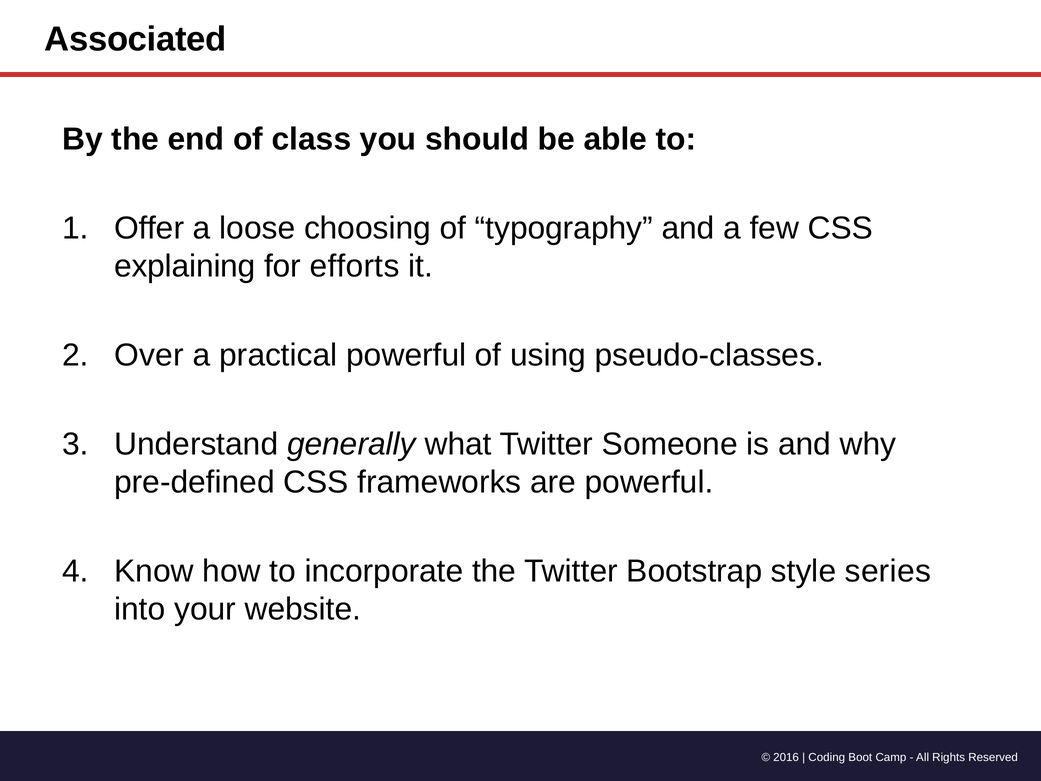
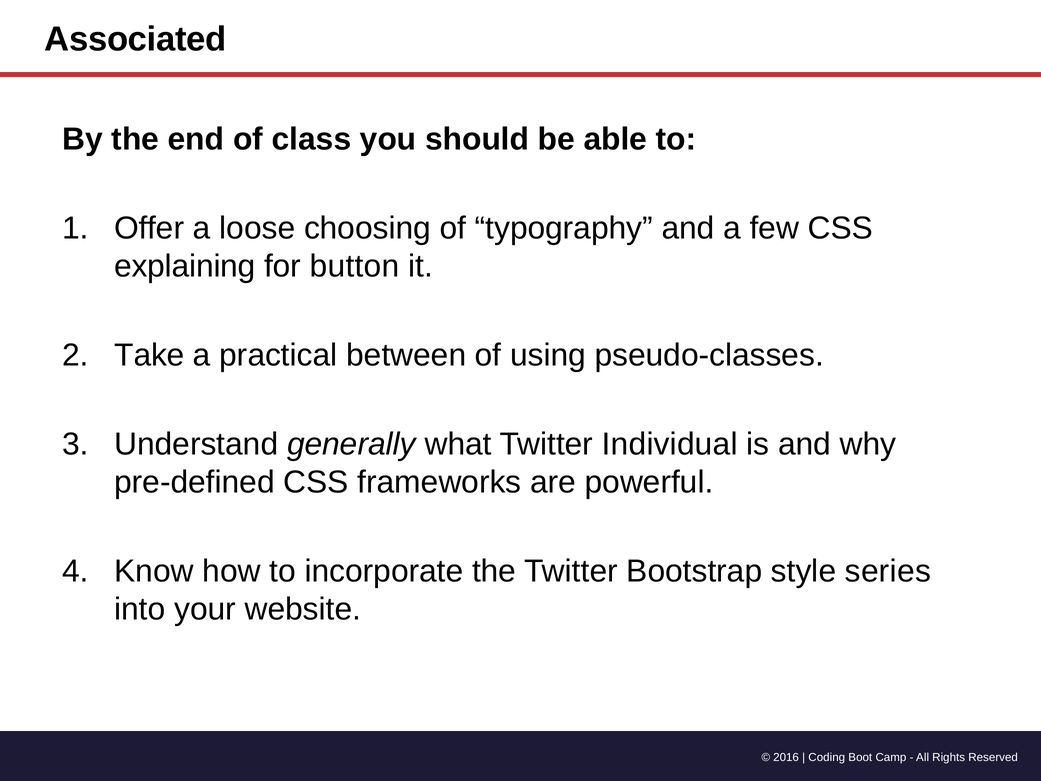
efforts: efforts -> button
Over: Over -> Take
practical powerful: powerful -> between
Someone: Someone -> Individual
